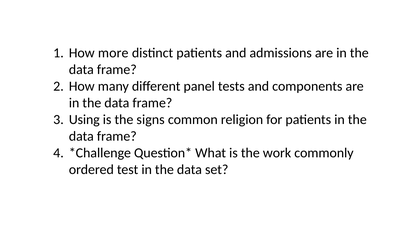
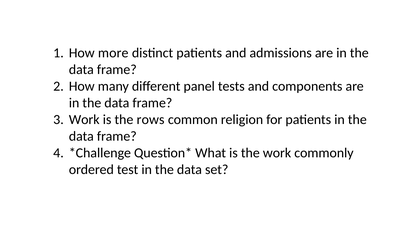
Using at (84, 120): Using -> Work
signs: signs -> rows
